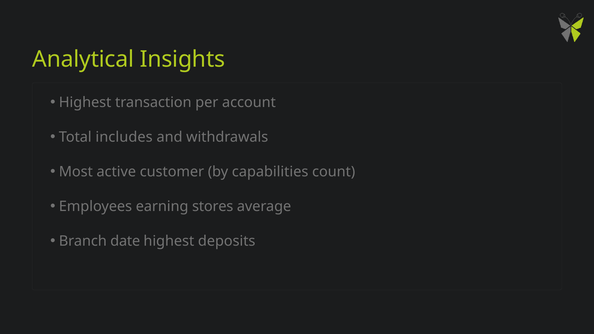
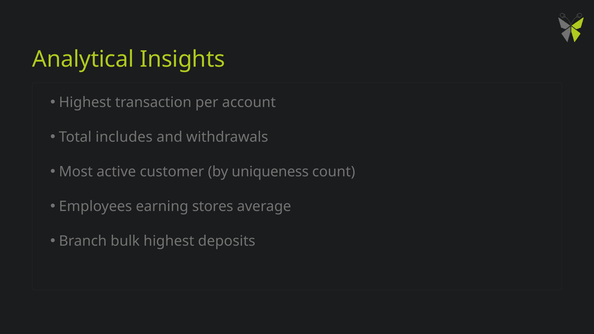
capabilities: capabilities -> uniqueness
date: date -> bulk
